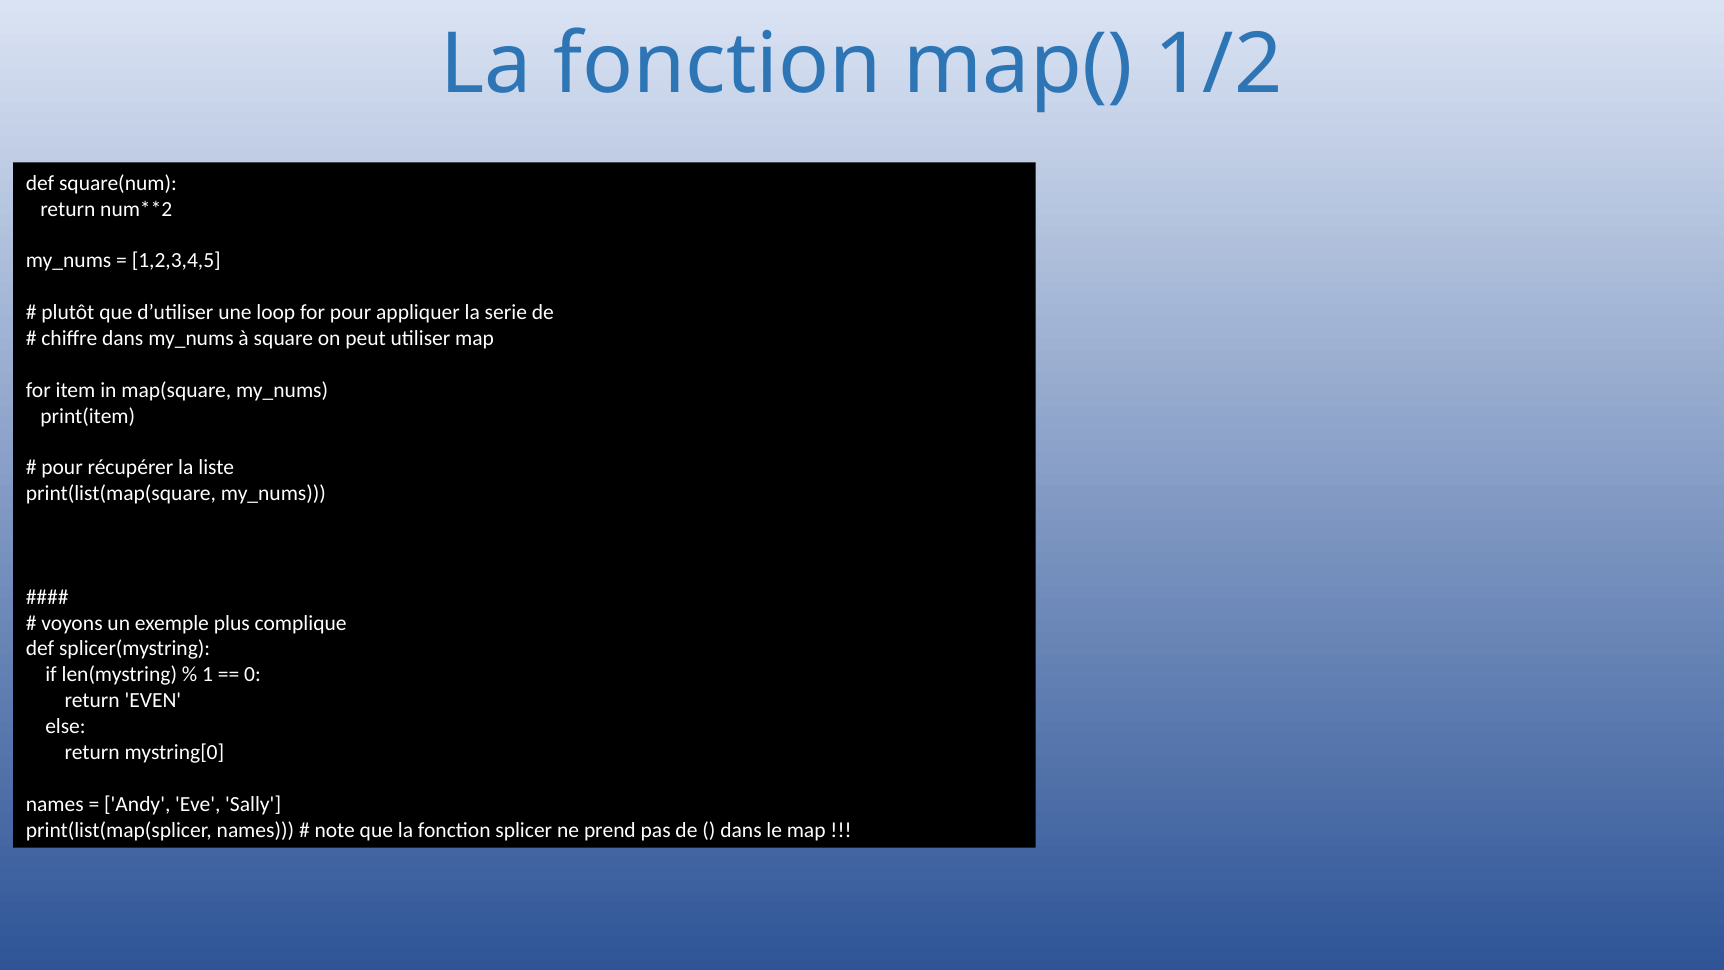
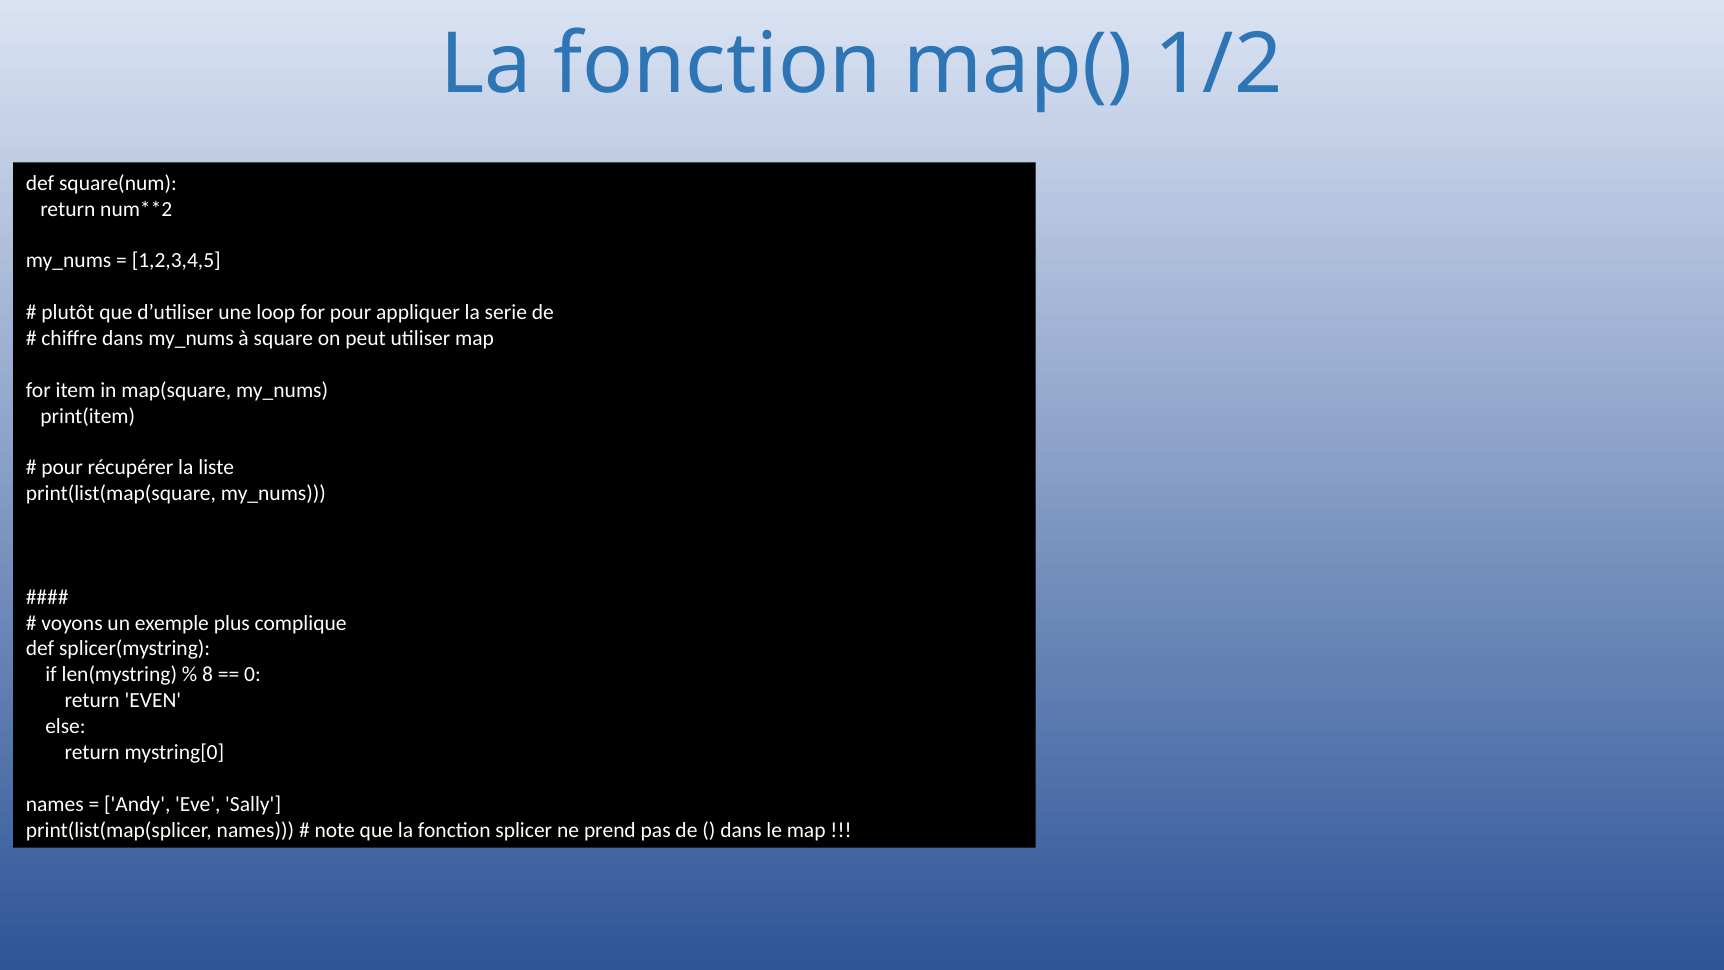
1: 1 -> 8
